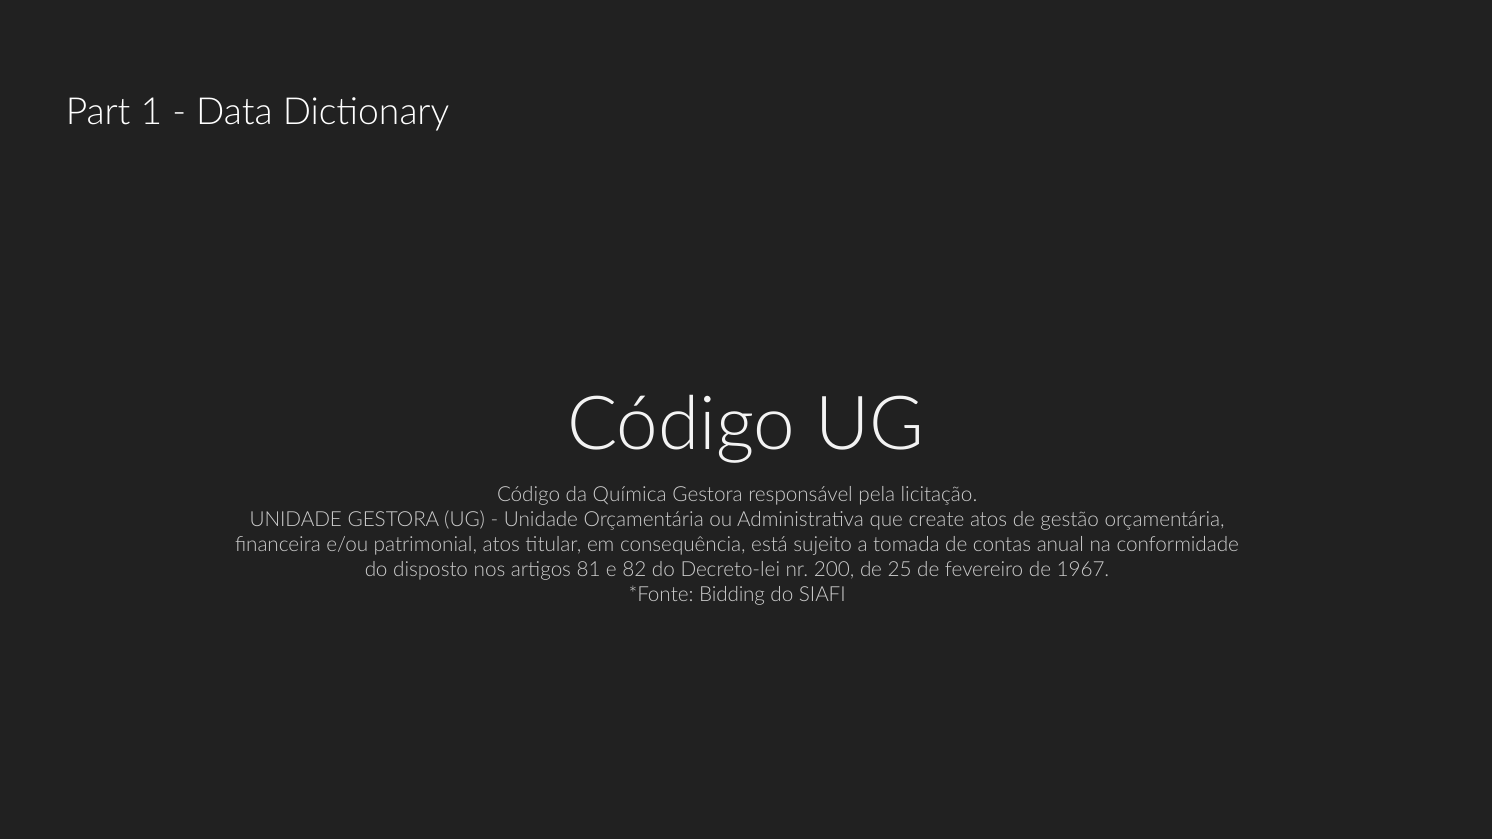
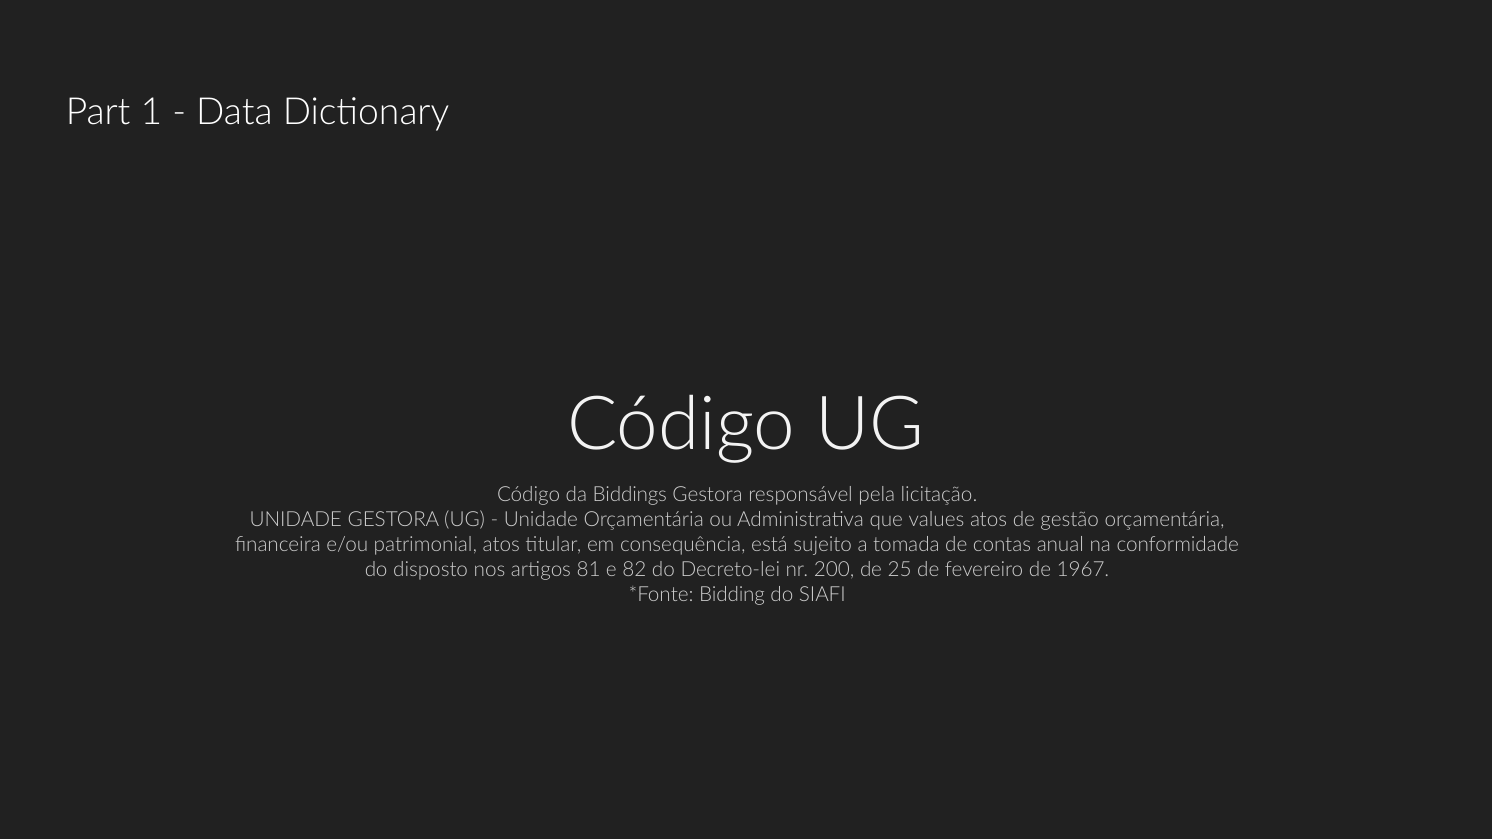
Química: Química -> Biddings
create: create -> values
